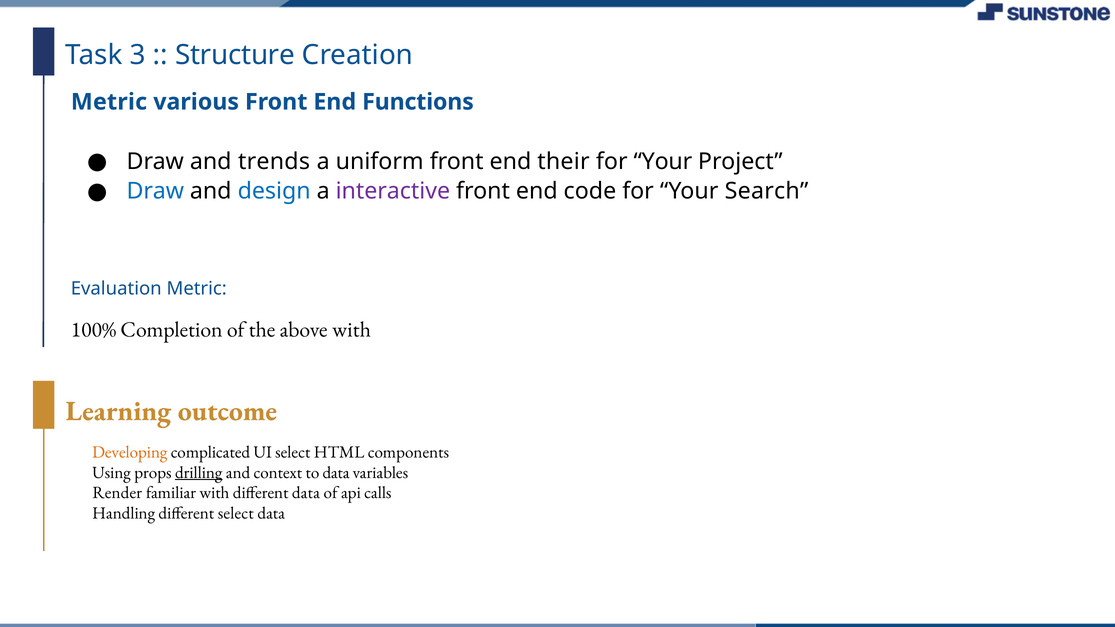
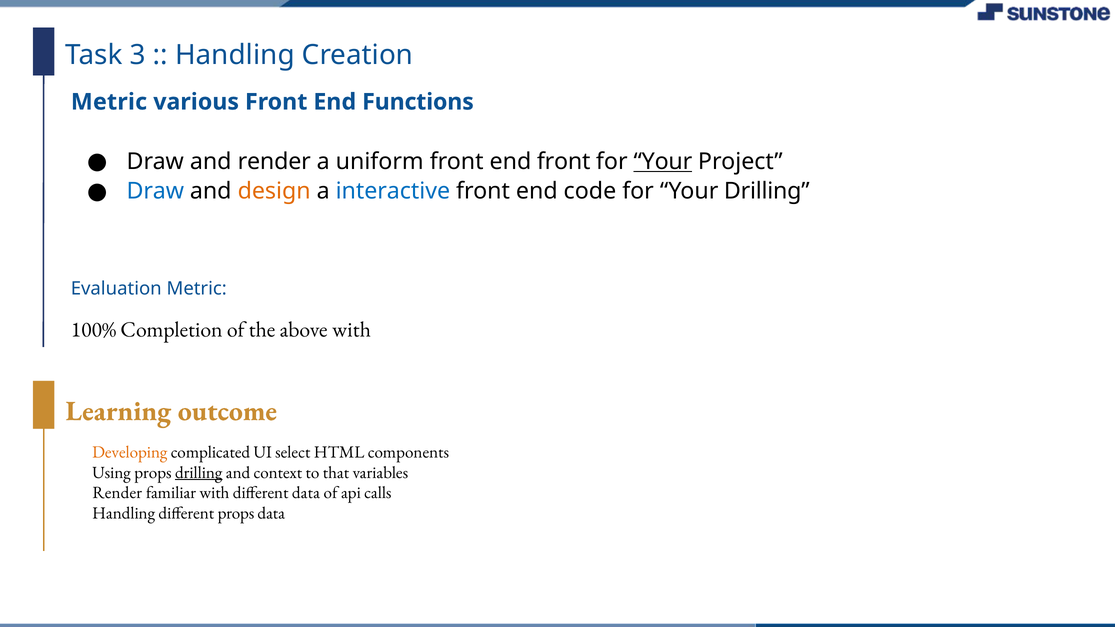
Structure at (235, 55): Structure -> Handling
and trends: trends -> render
end their: their -> front
Your at (663, 162) underline: none -> present
design colour: blue -> orange
interactive colour: purple -> blue
Your Search: Search -> Drilling
to data: data -> that
different select: select -> props
